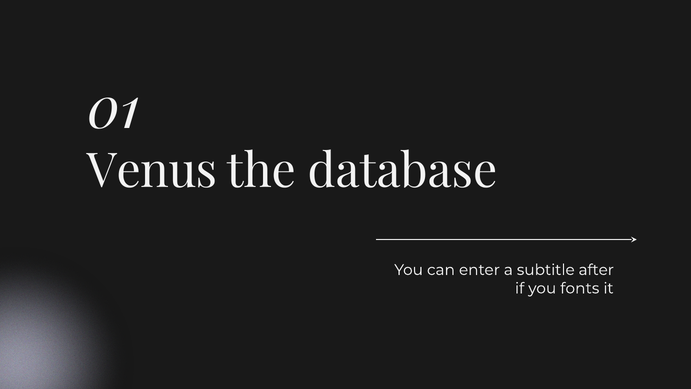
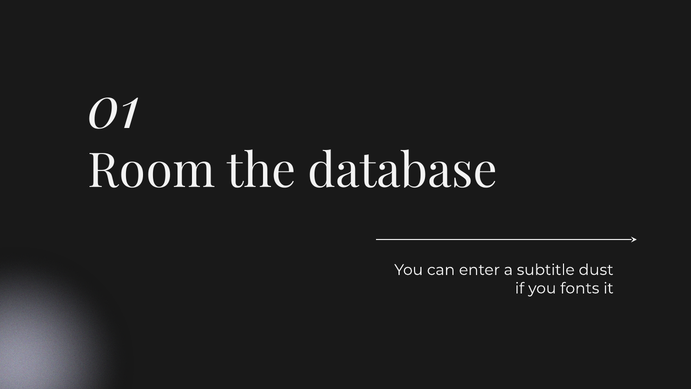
Venus: Venus -> Room
after: after -> dust
